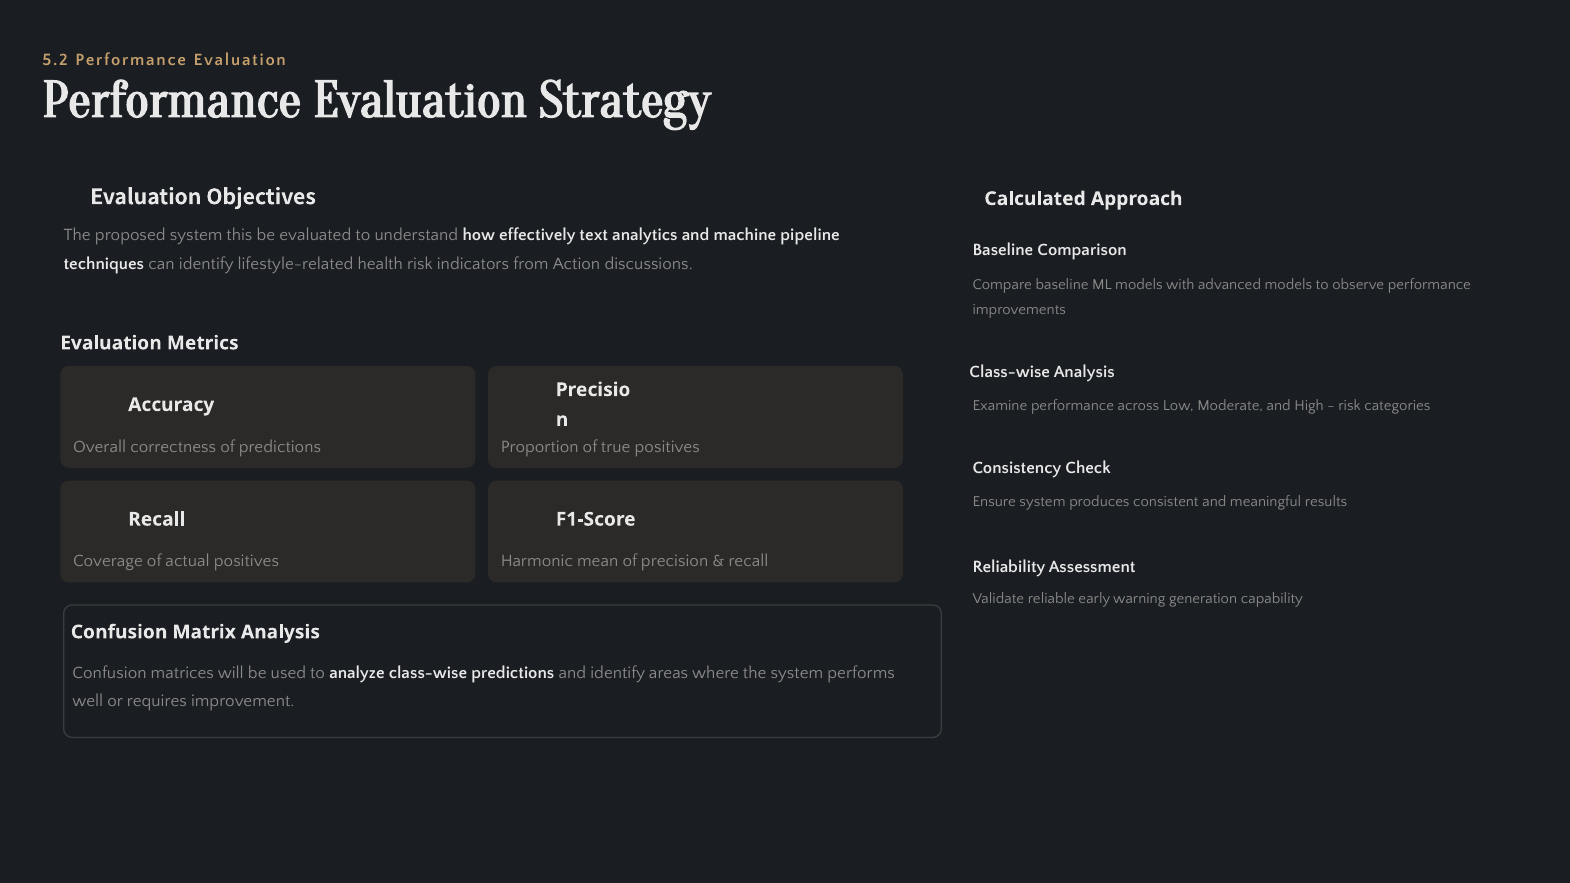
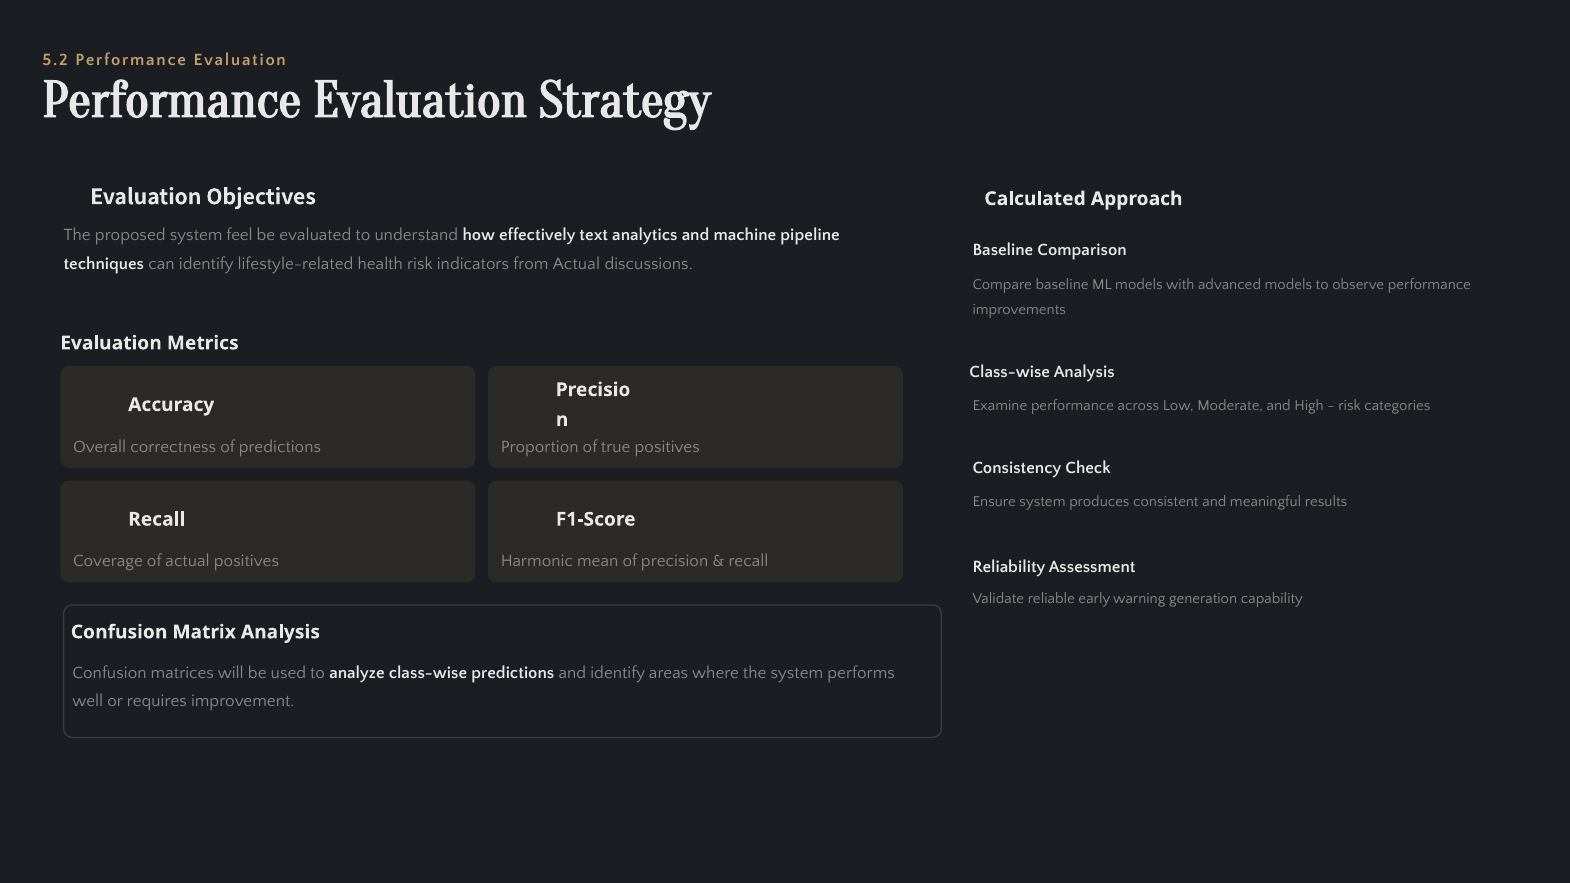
this: this -> feel
from Action: Action -> Actual
